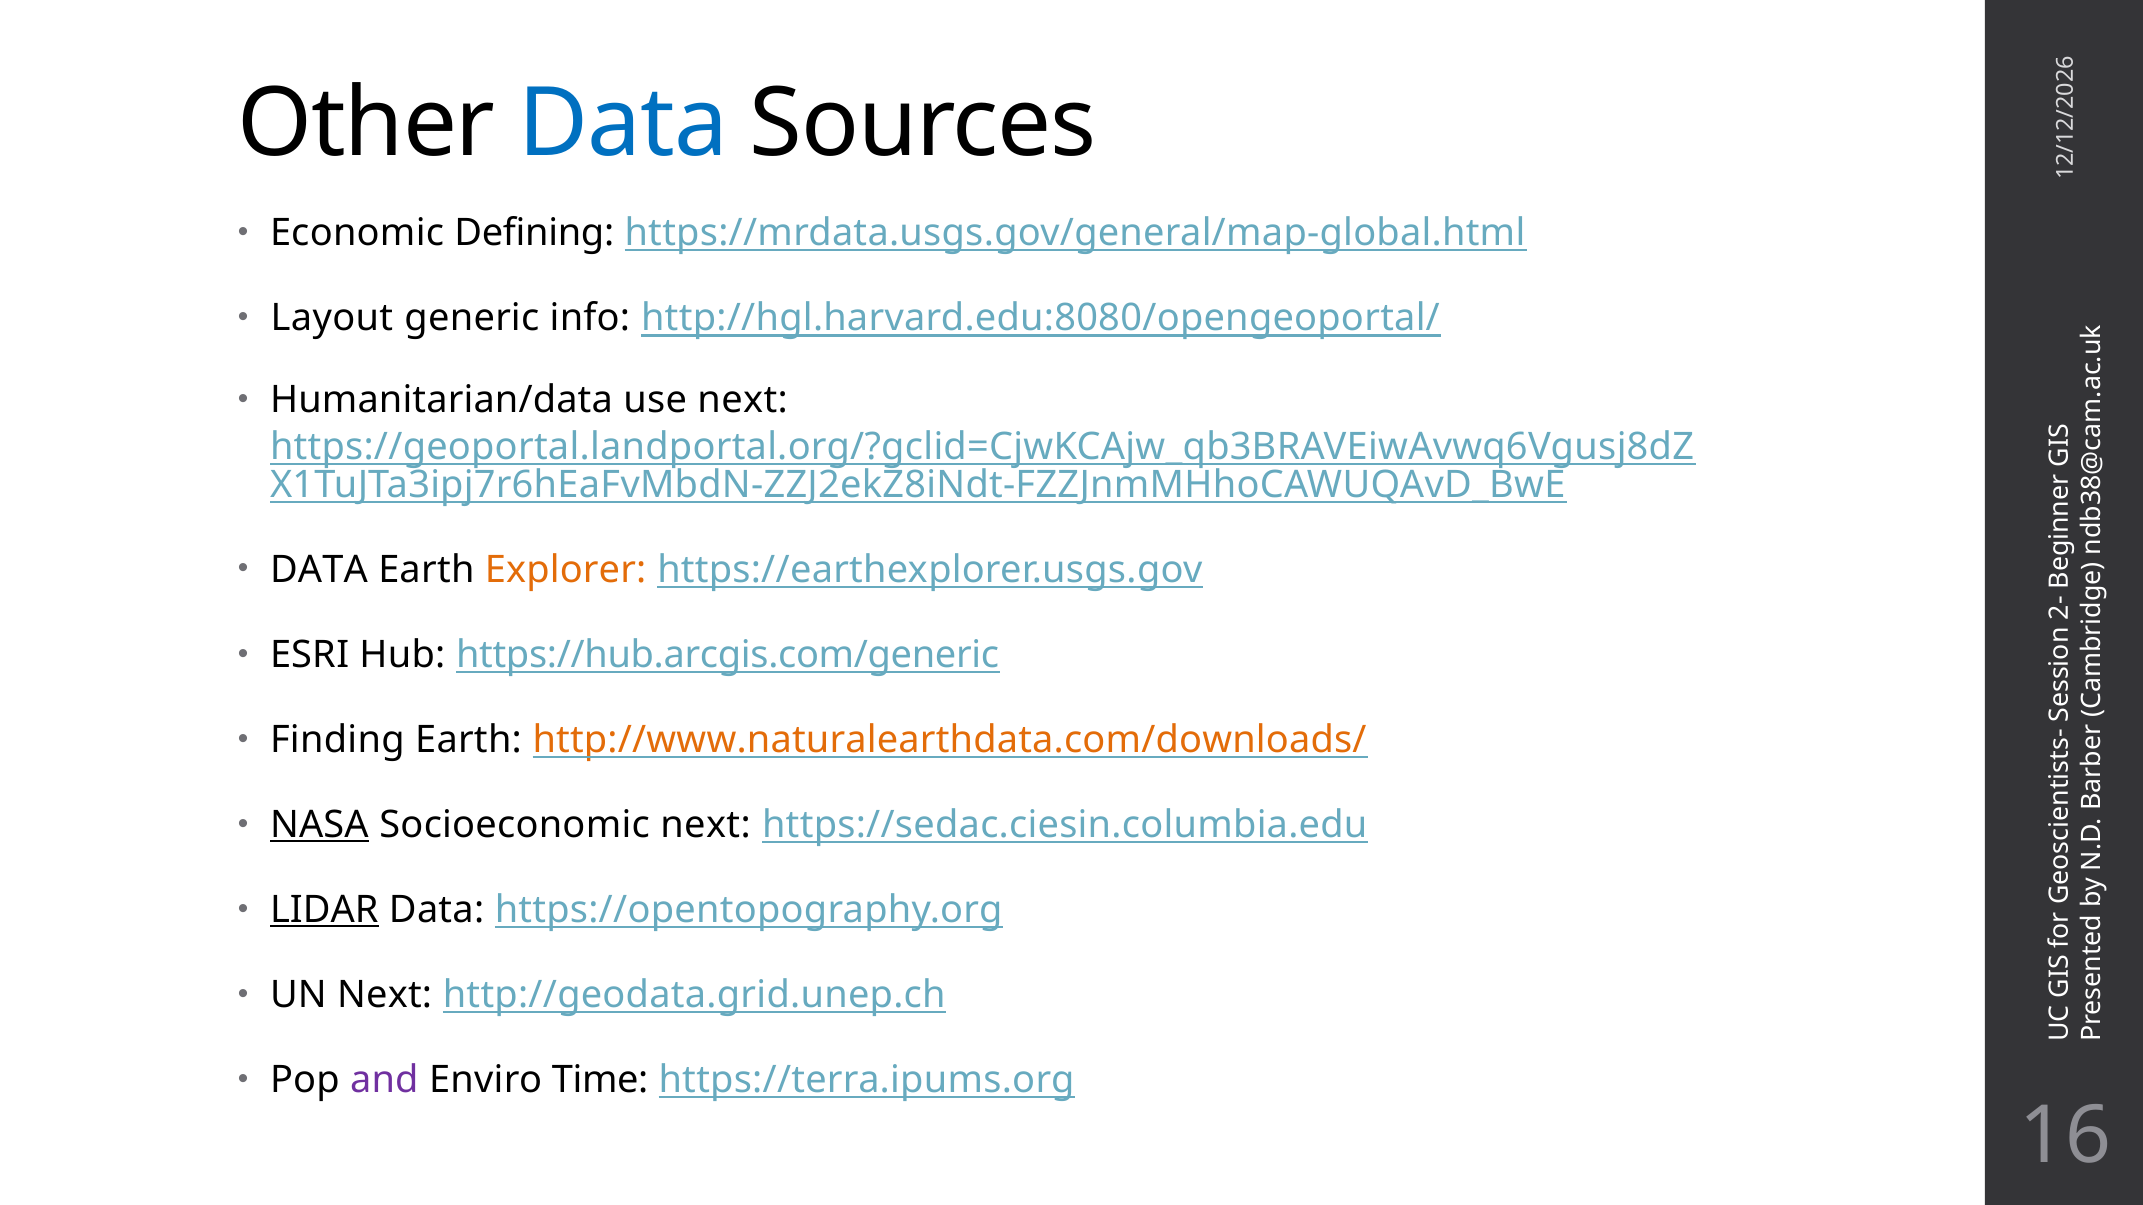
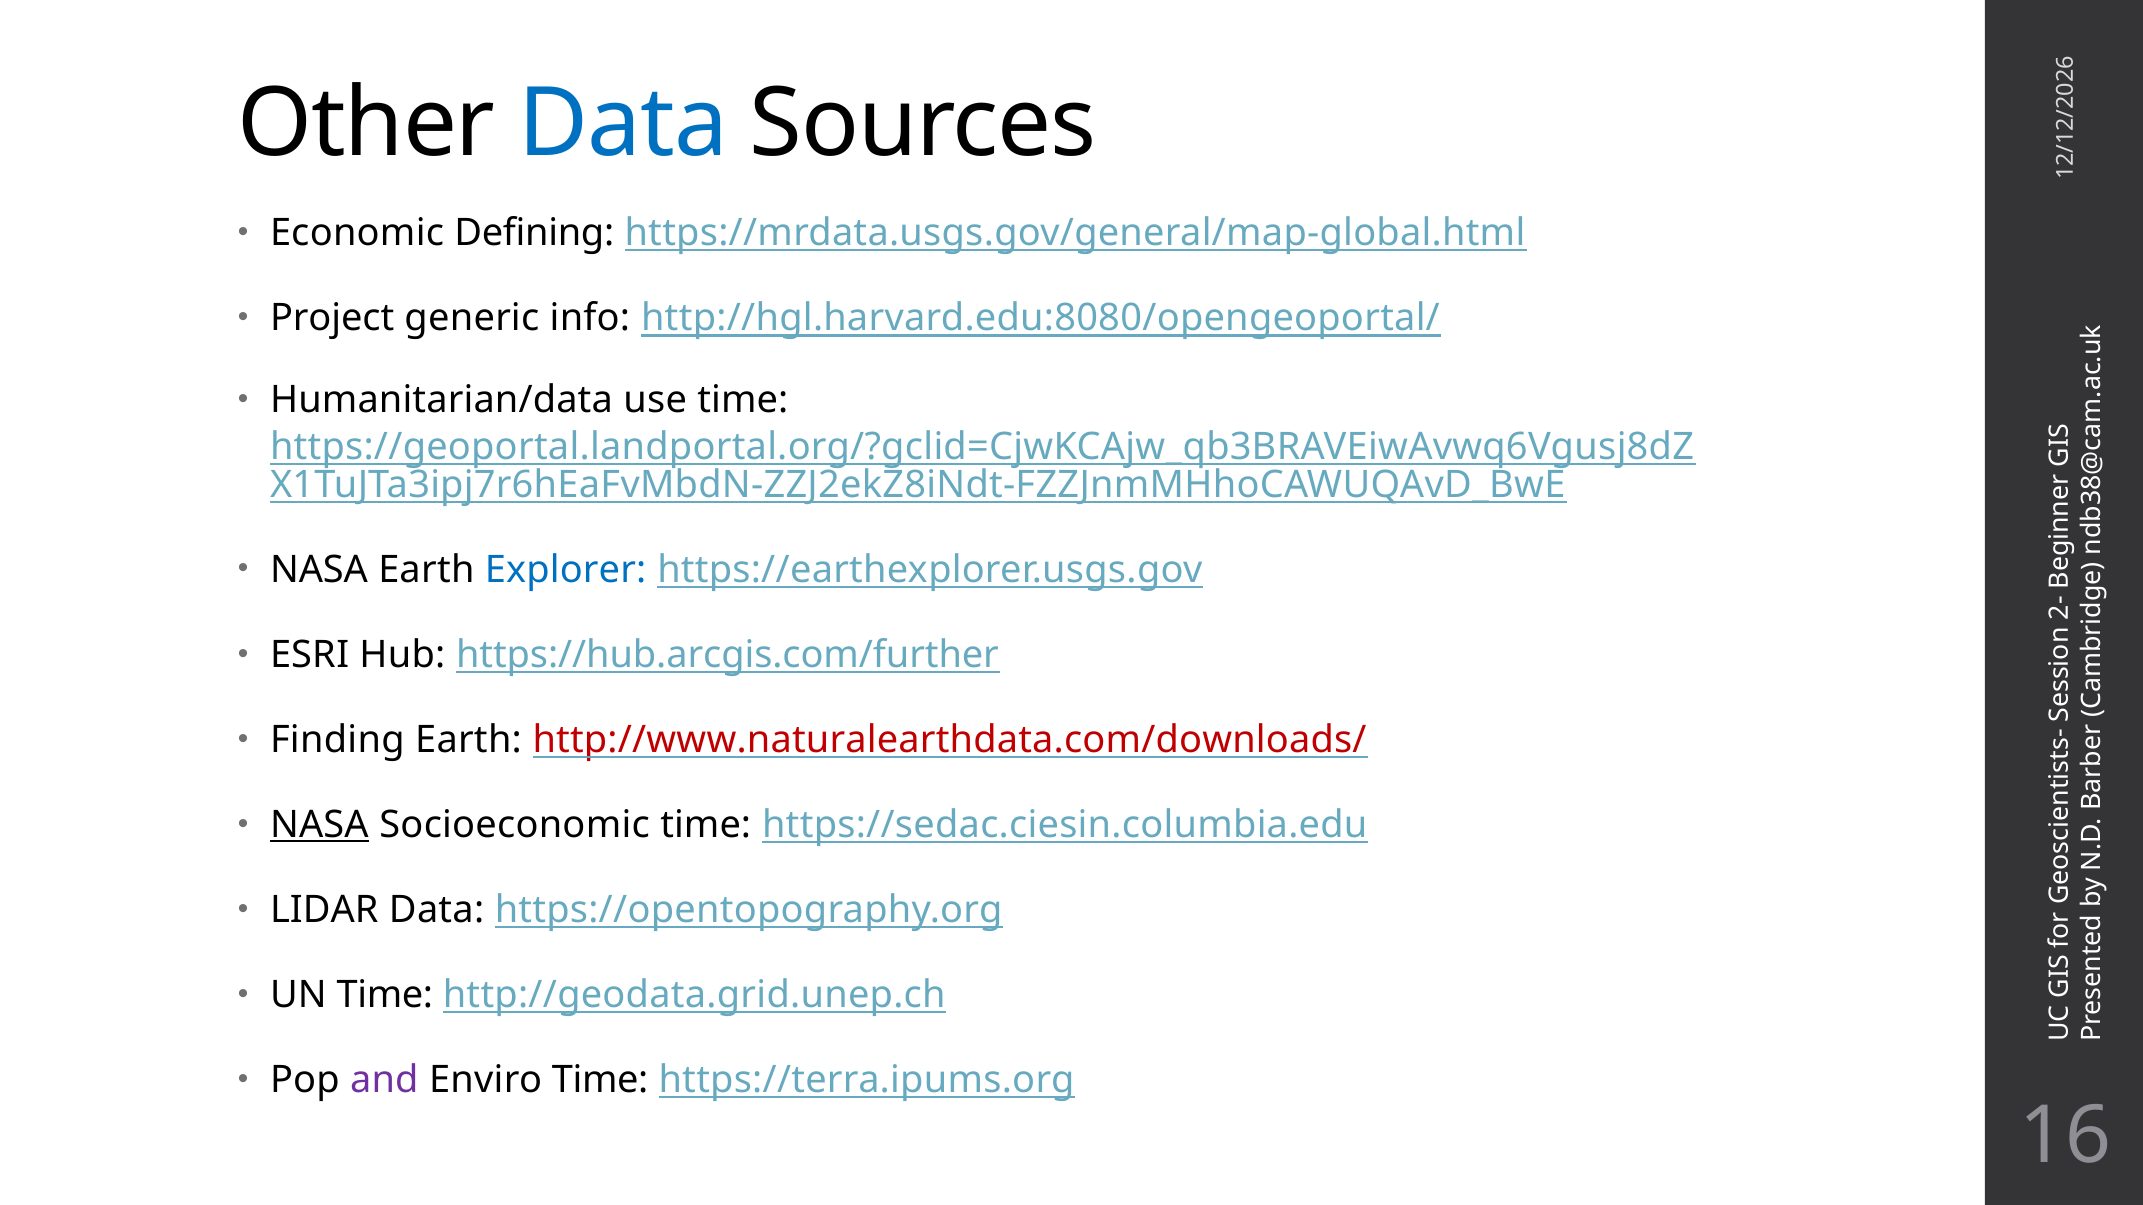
Layout: Layout -> Project
use next: next -> time
DATA at (319, 570): DATA -> NASA
Explorer colour: orange -> blue
https://hub.arcgis.com/generic: https://hub.arcgis.com/generic -> https://hub.arcgis.com/further
http://www.naturalearthdata.com/downloads/ colour: orange -> red
Socioeconomic next: next -> time
LIDAR underline: present -> none
UN Next: Next -> Time
